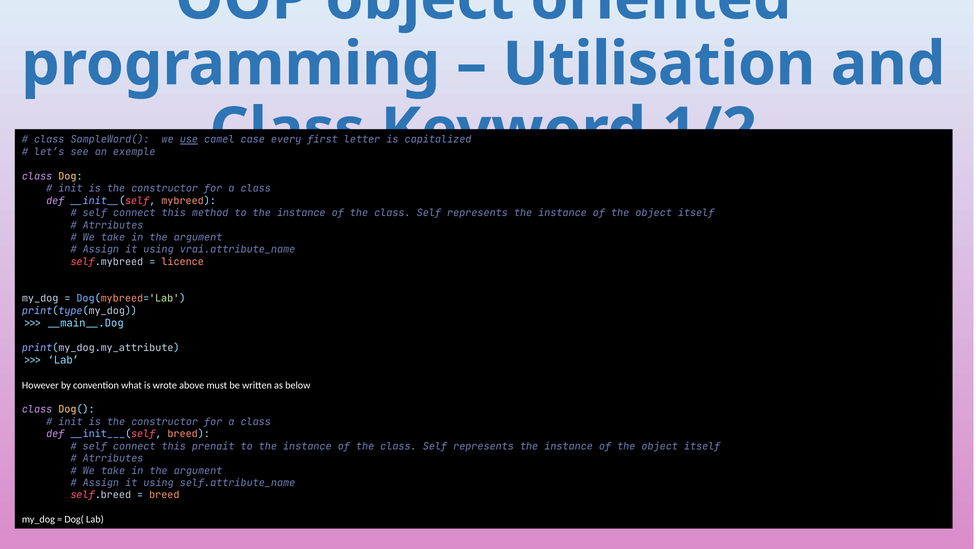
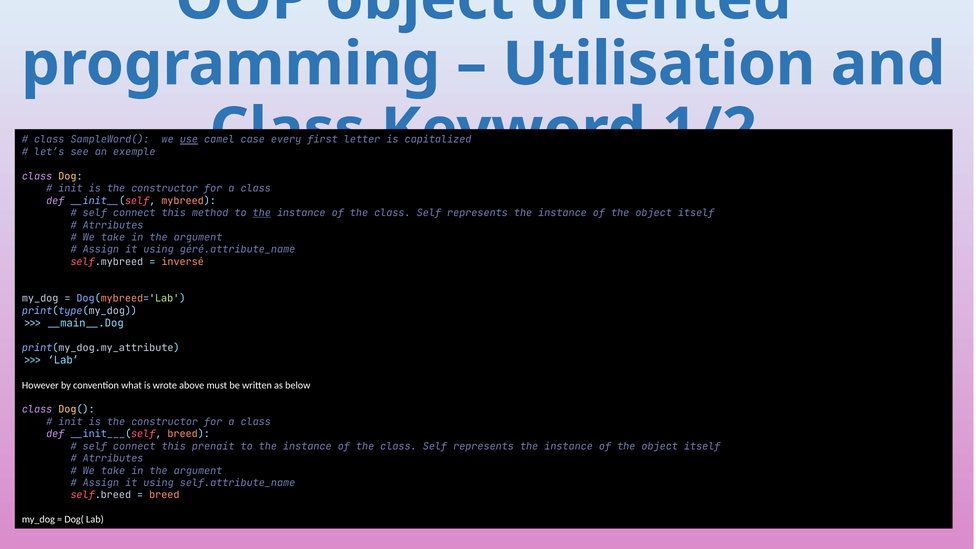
the at (262, 213) underline: none -> present
vrai.attribute_name: vrai.attribute_name -> géré.attribute_name
licence: licence -> inversé
